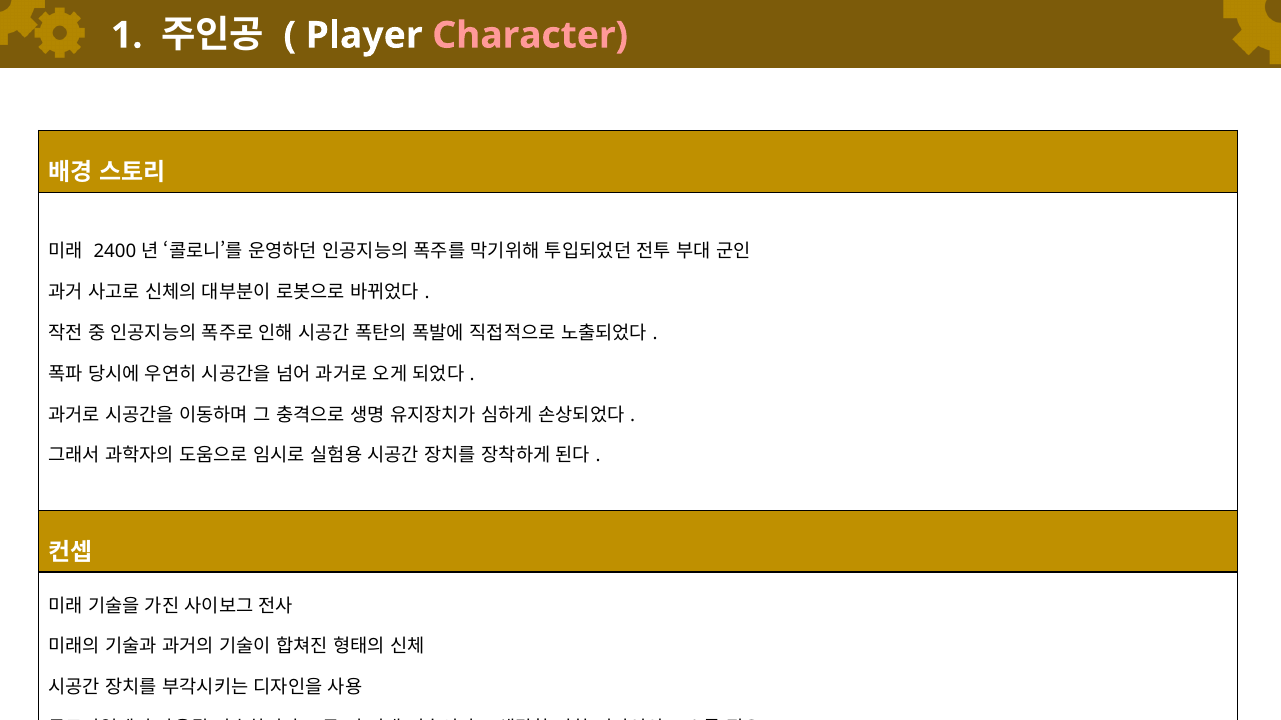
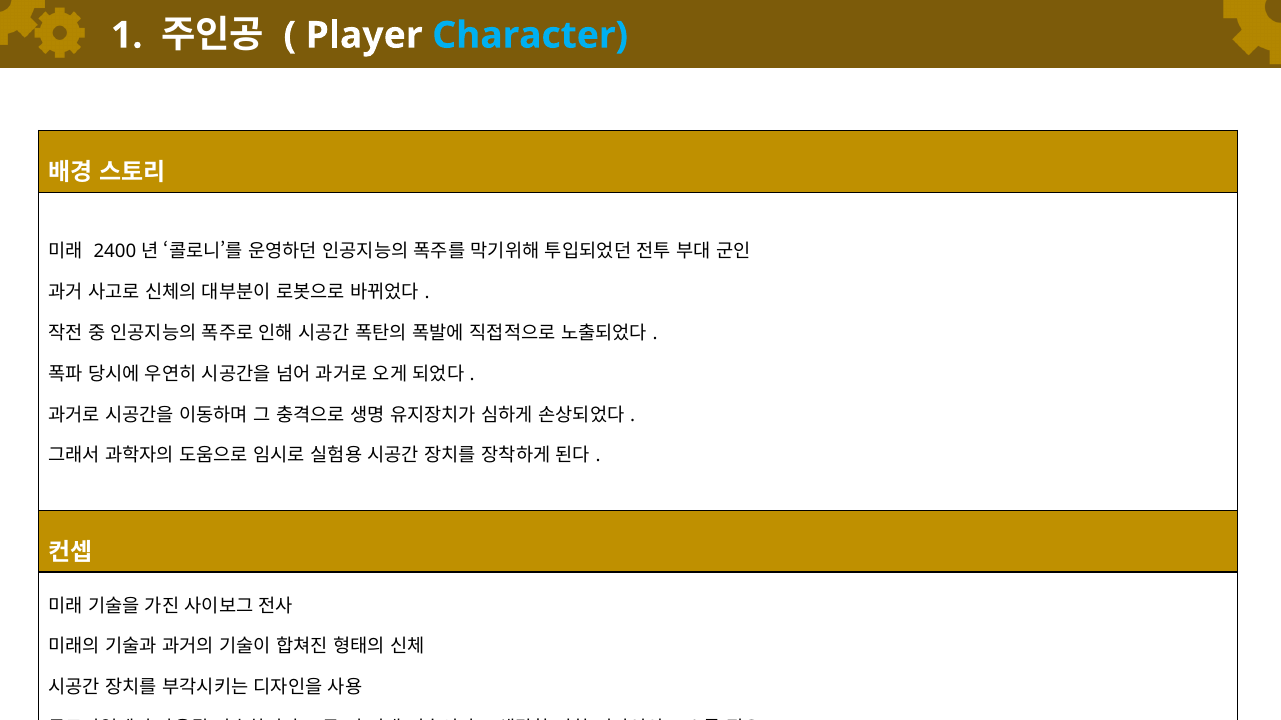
Character colour: pink -> light blue
